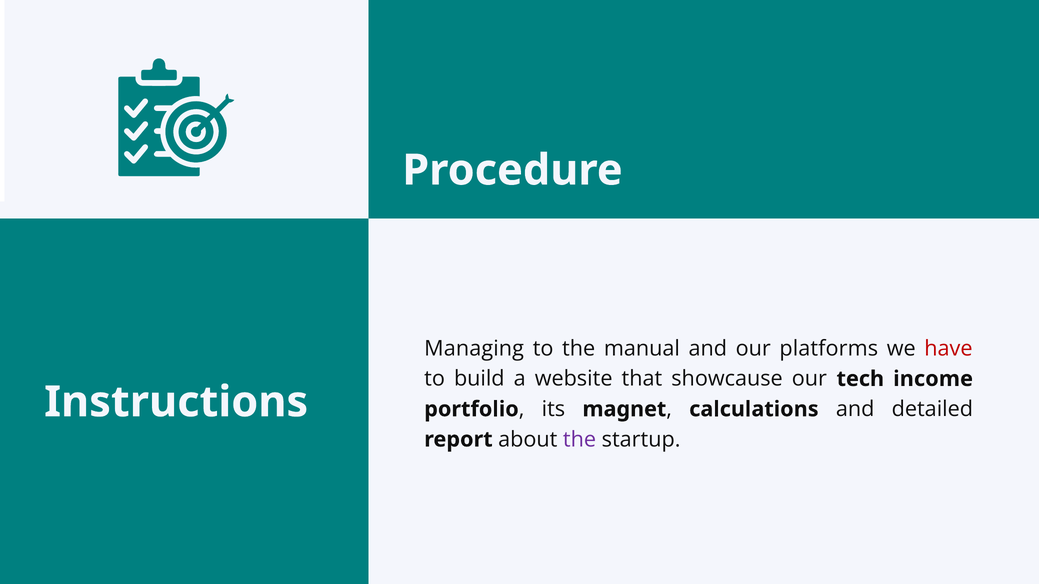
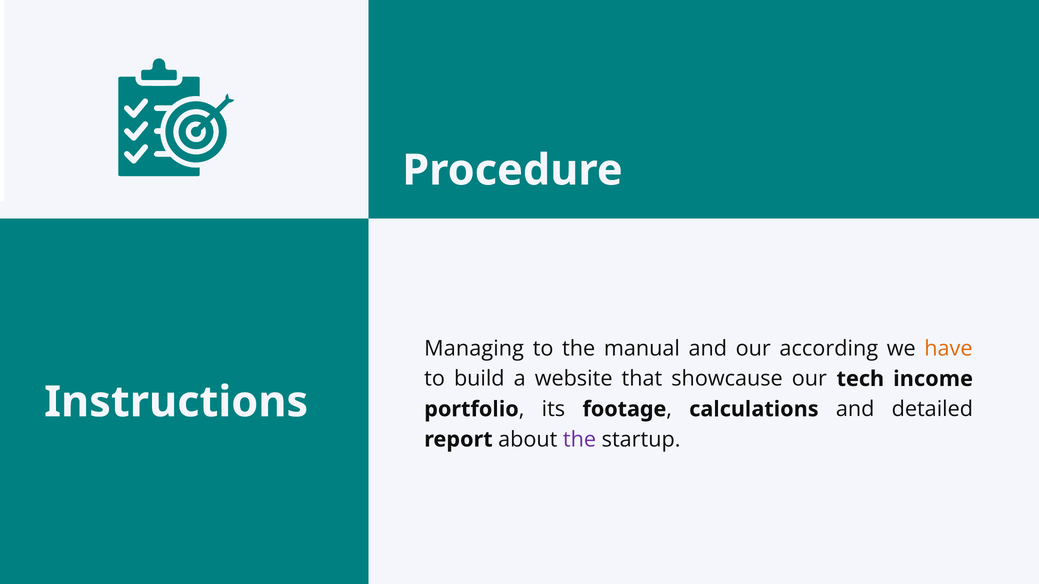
platforms: platforms -> according
have colour: red -> orange
magnet: magnet -> footage
